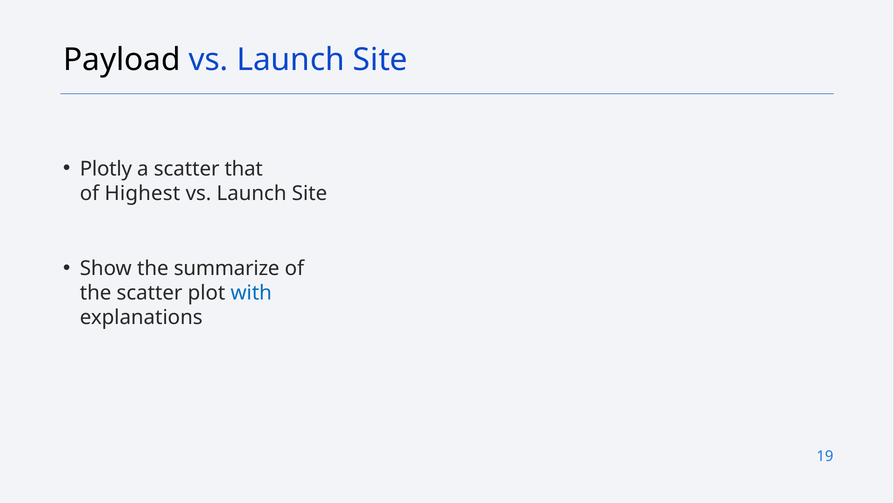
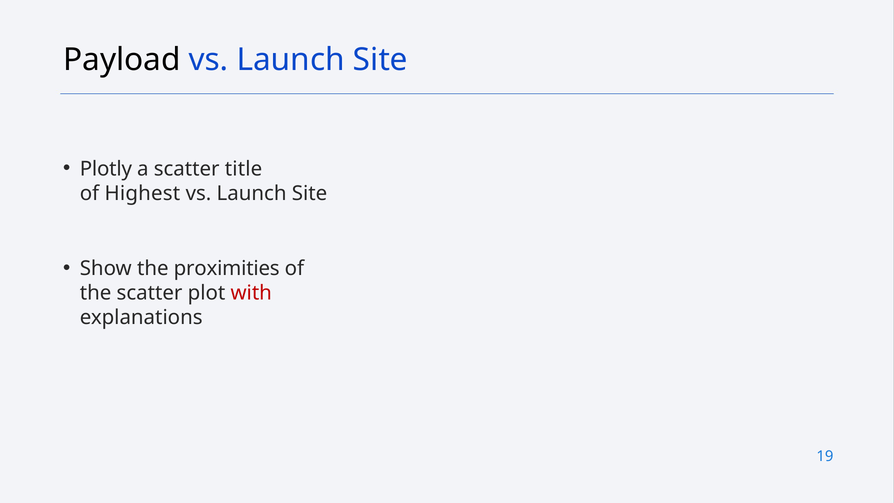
that: that -> title
summarize: summarize -> proximities
with colour: blue -> red
